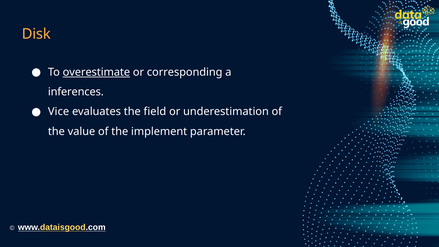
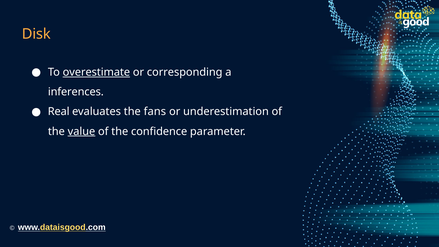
Vice: Vice -> Real
field: field -> fans
value underline: none -> present
implement: implement -> confidence
